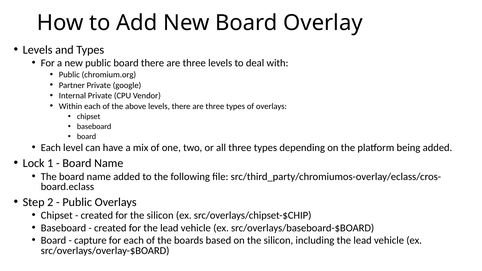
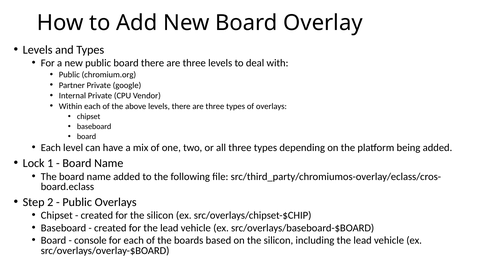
capture: capture -> console
